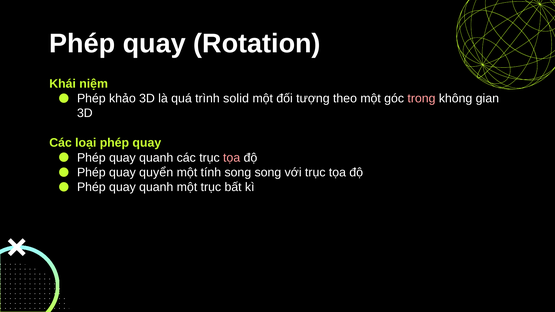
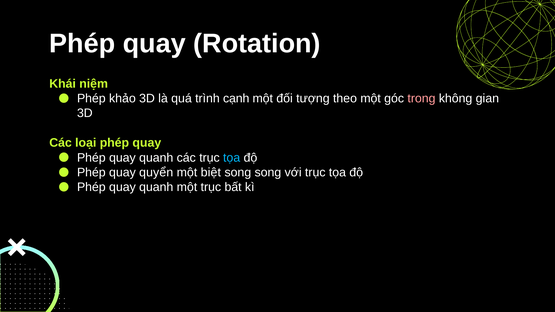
solid: solid -> cạnh
tọa at (232, 158) colour: pink -> light blue
tính: tính -> biệt
